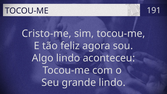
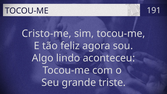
grande lindo: lindo -> triste
